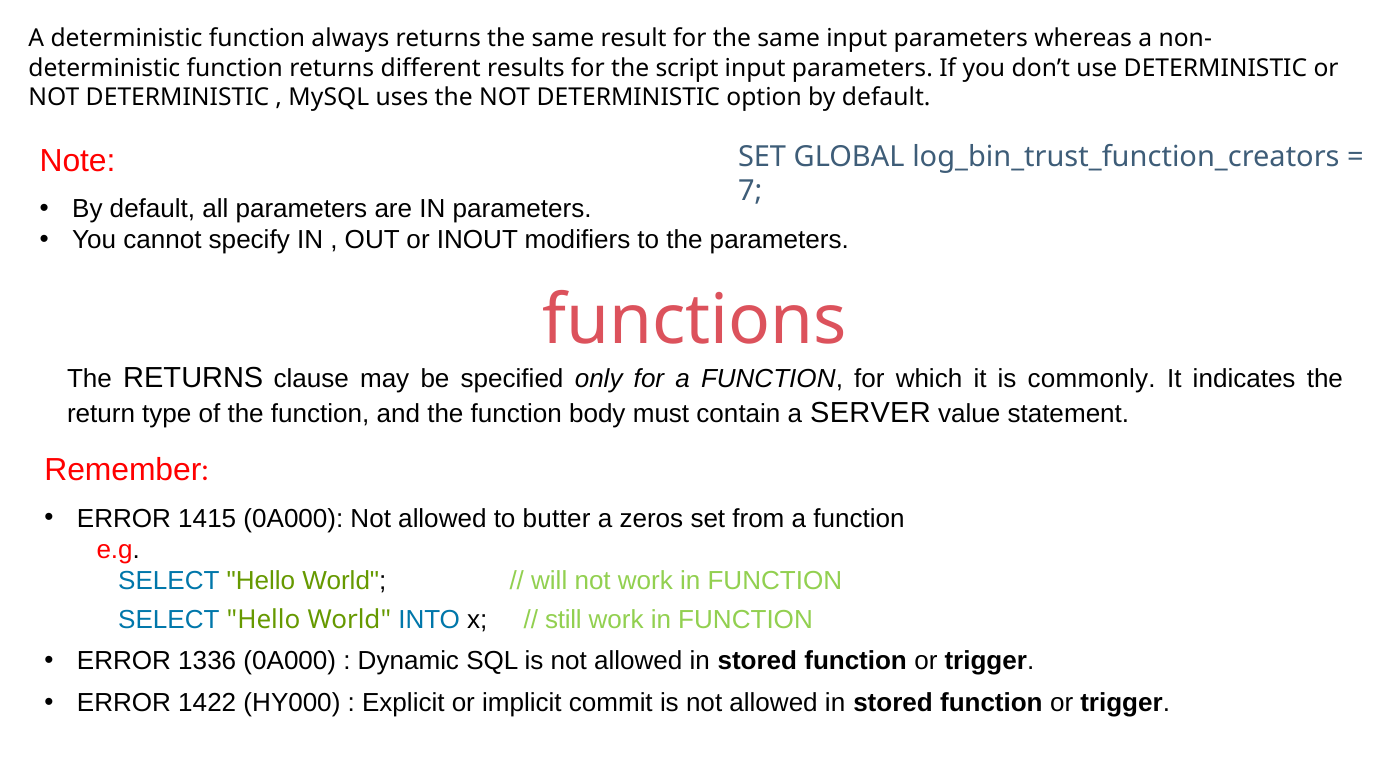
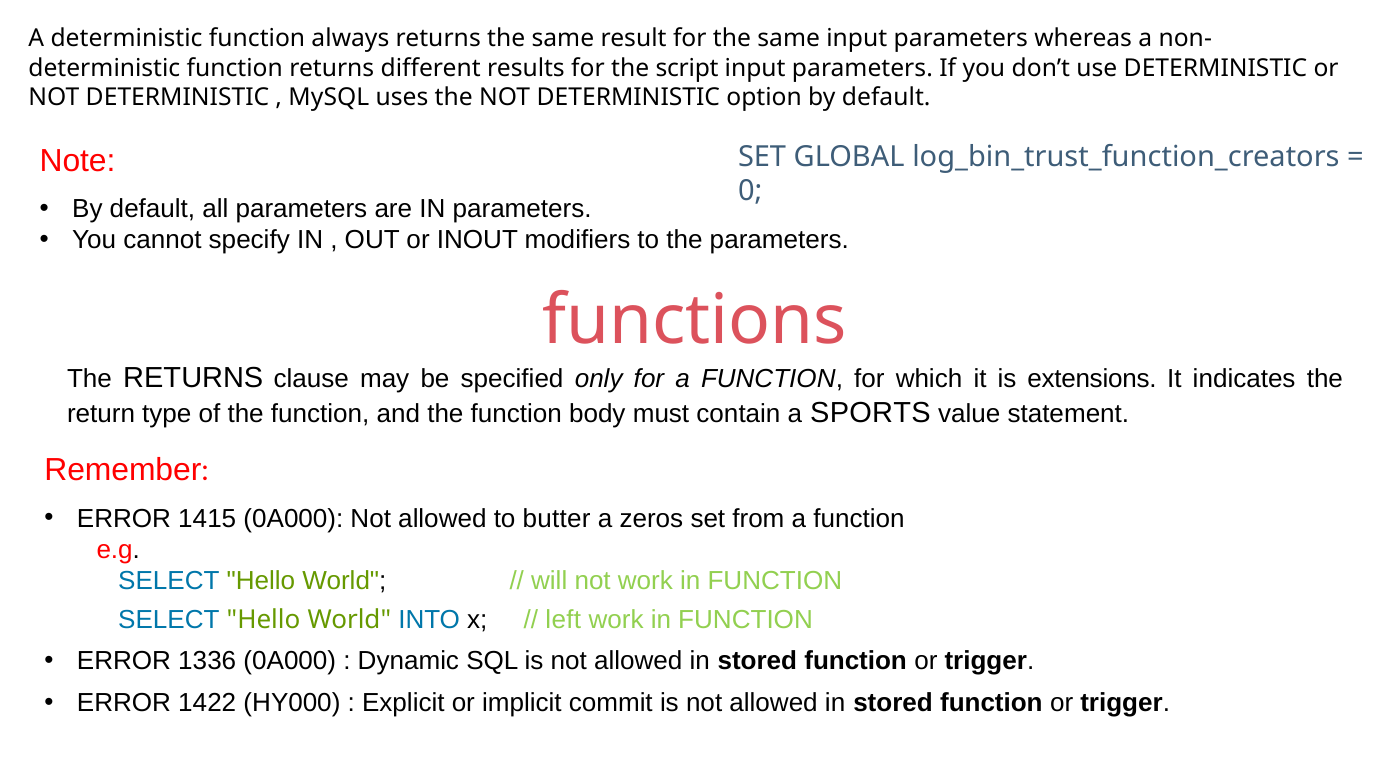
7: 7 -> 0
commonly: commonly -> extensions
SERVER: SERVER -> SPORTS
still: still -> left
